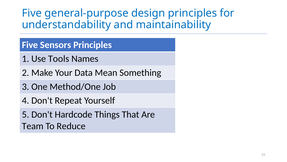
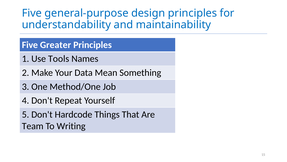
Sensors: Sensors -> Greater
Reduce: Reduce -> Writing
